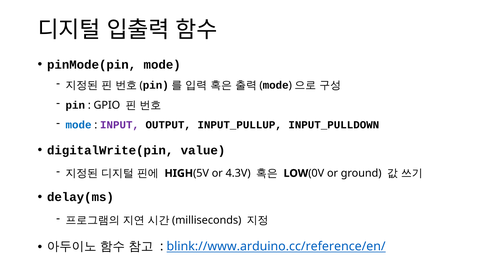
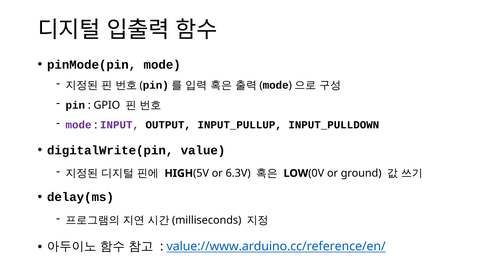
mode at (79, 125) colour: blue -> purple
4.3V: 4.3V -> 6.3V
blink://www.arduino.cc/reference/en/: blink://www.arduino.cc/reference/en/ -> value://www.arduino.cc/reference/en/
